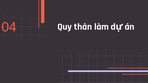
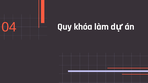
thân: thân -> khóa
